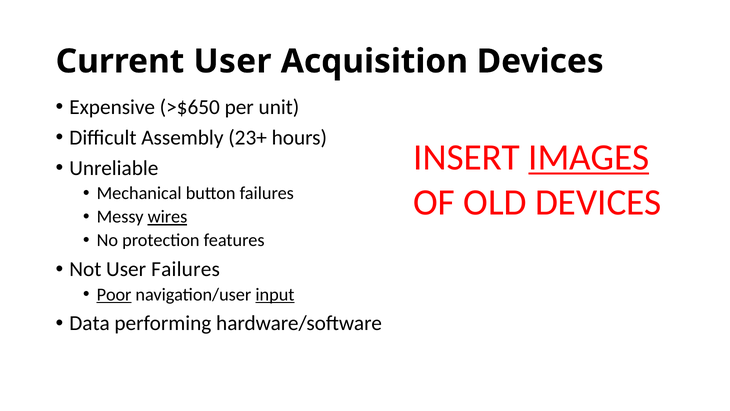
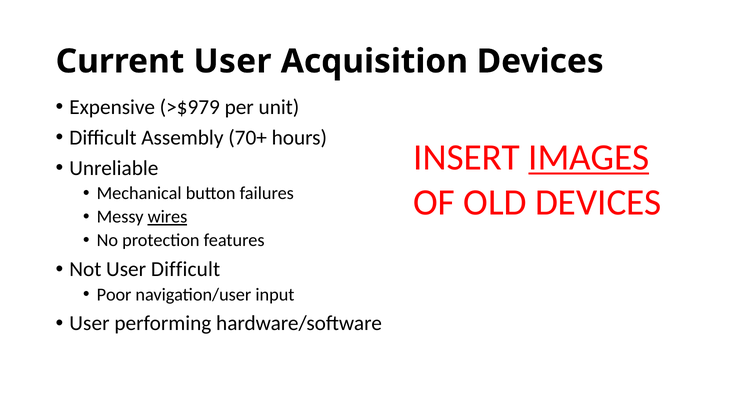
>$650: >$650 -> >$979
23+: 23+ -> 70+
User Failures: Failures -> Difficult
Poor underline: present -> none
input underline: present -> none
Data at (90, 323): Data -> User
